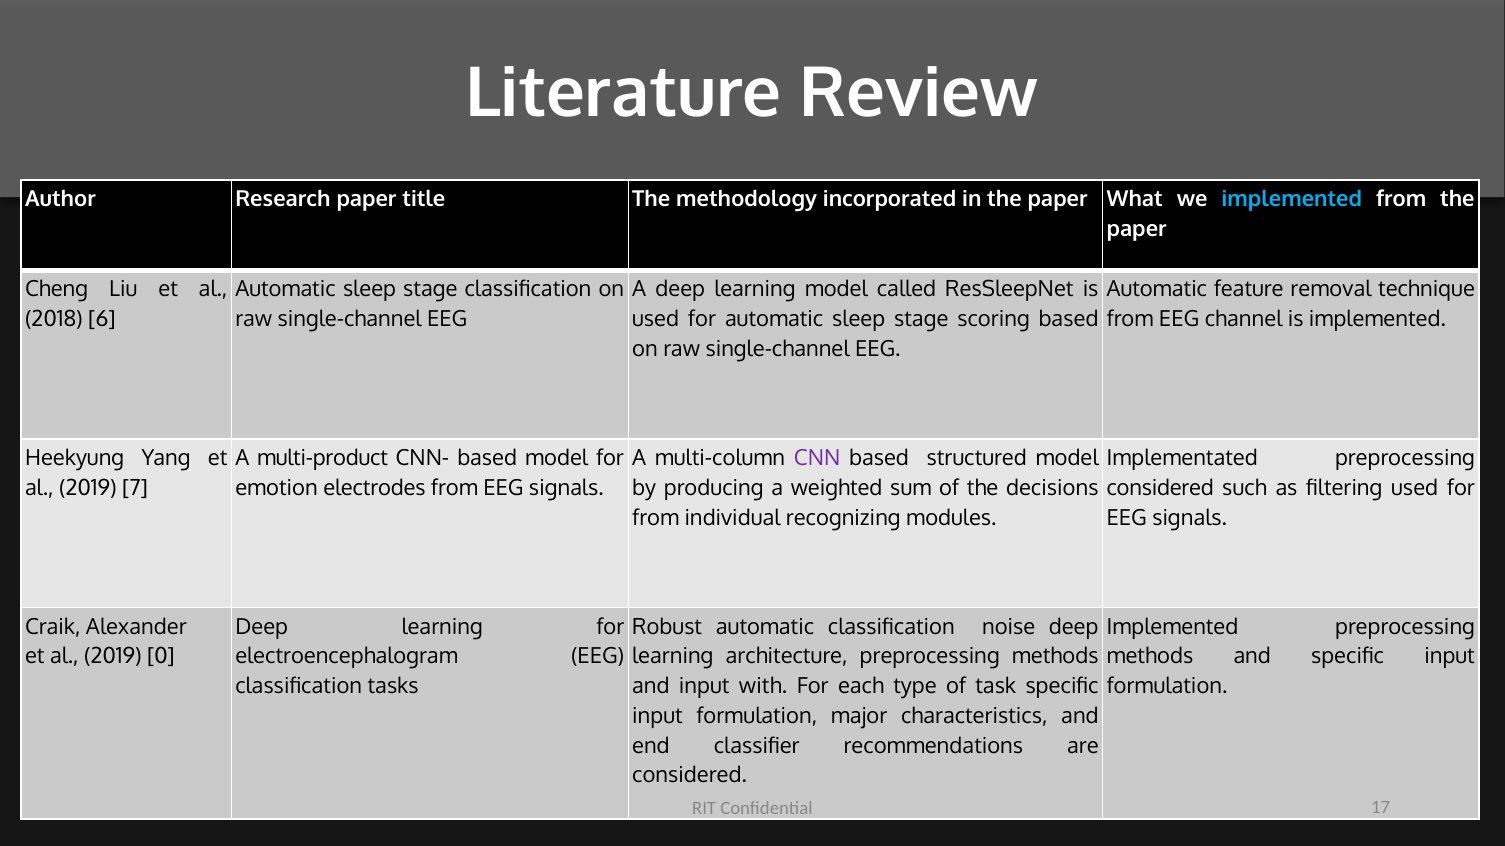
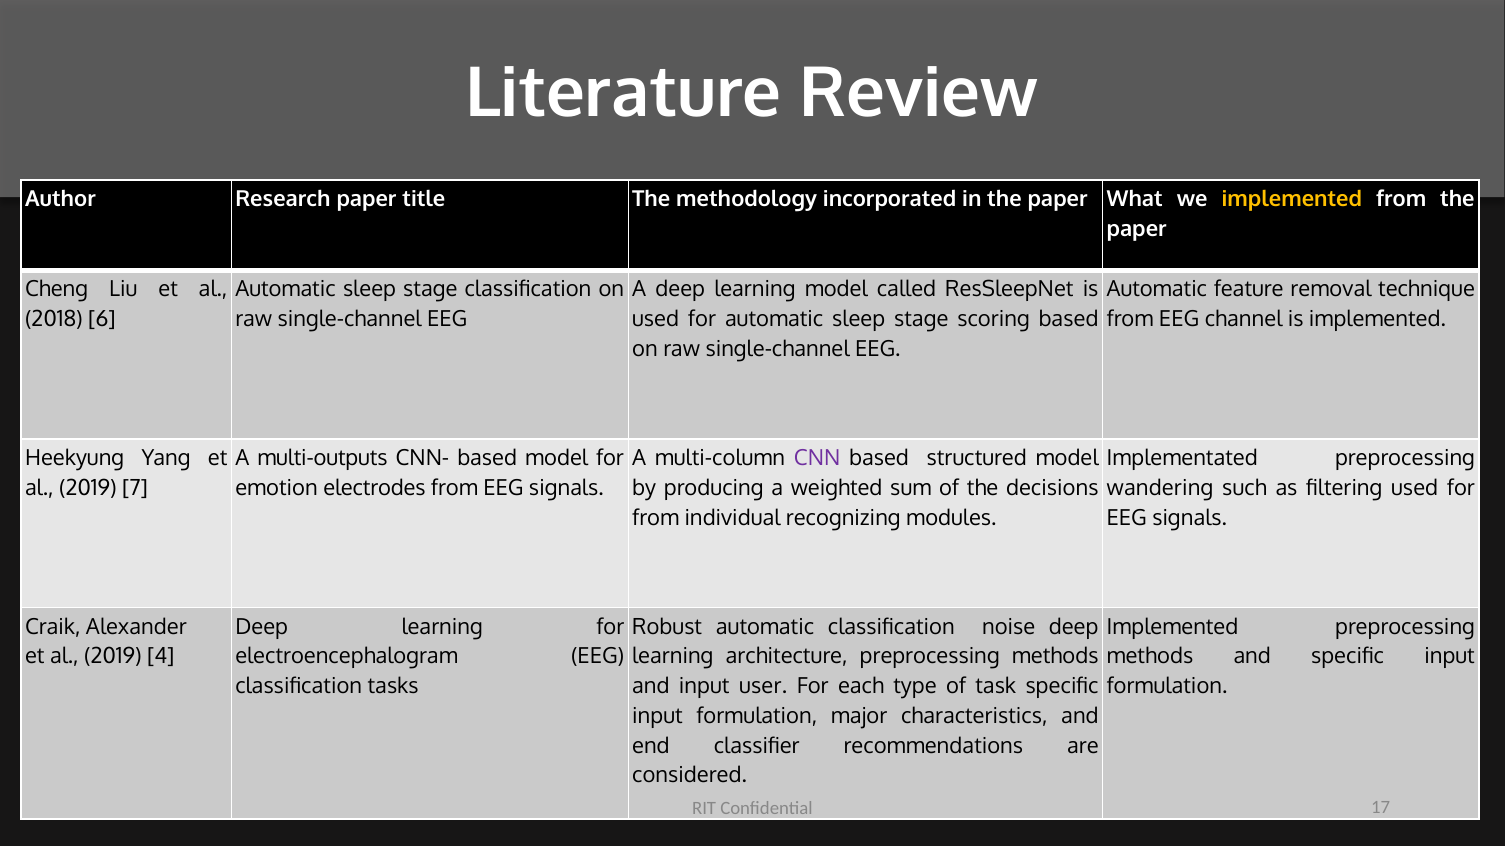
implemented at (1292, 199) colour: light blue -> yellow
multi-product: multi-product -> multi-outputs
considered at (1160, 488): considered -> wandering
0: 0 -> 4
with: with -> user
